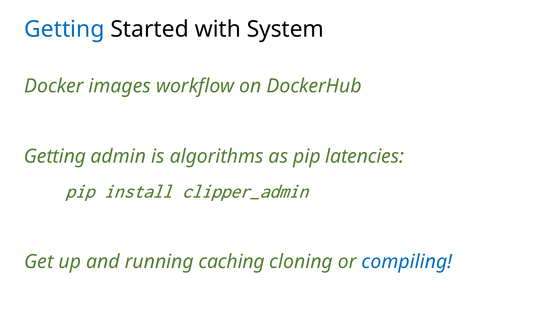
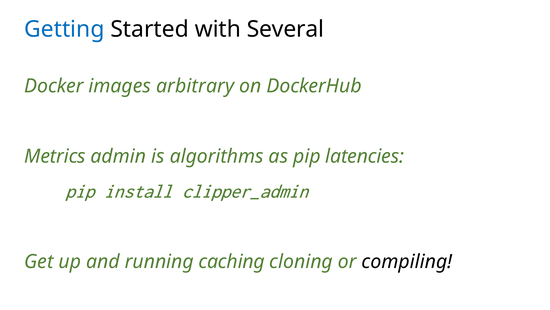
System: System -> Several
workflow: workflow -> arbitrary
Getting at (55, 156): Getting -> Metrics
compiling colour: blue -> black
